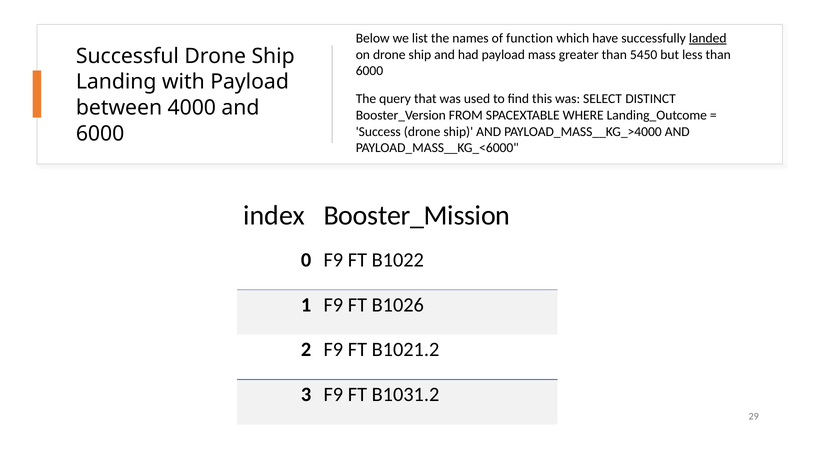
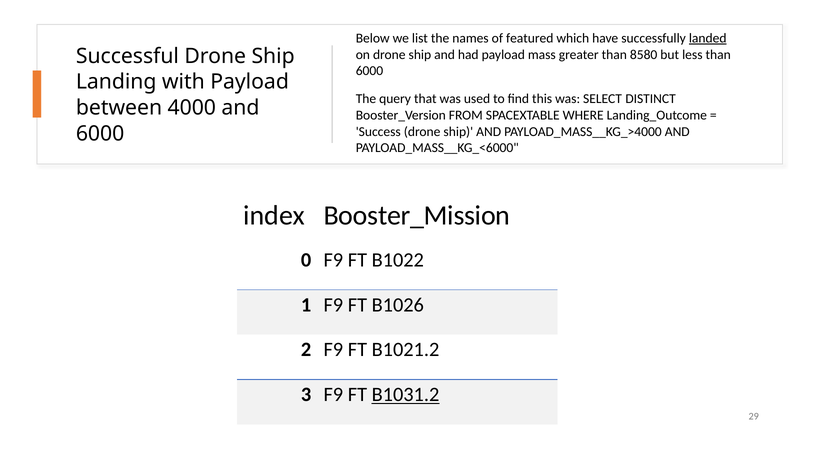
function: function -> featured
5450: 5450 -> 8580
B1031.2 underline: none -> present
